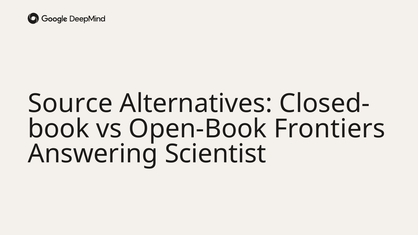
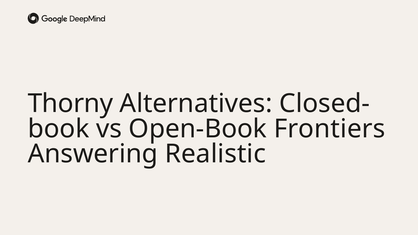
Source: Source -> Thorny
Scientist: Scientist -> Realistic
